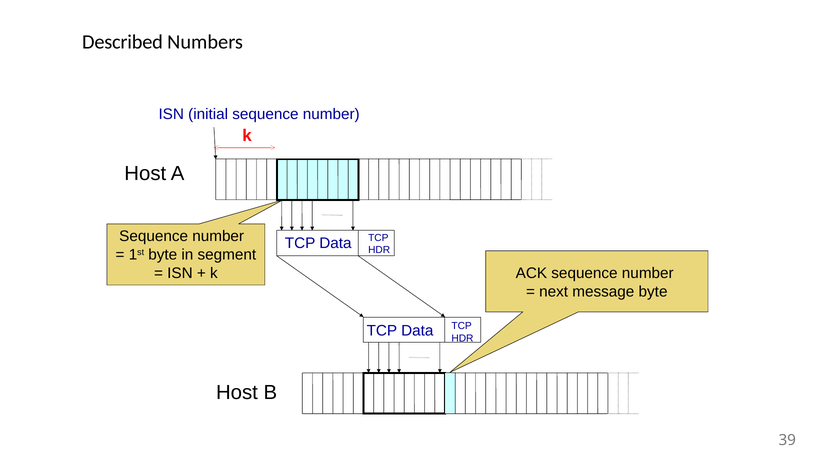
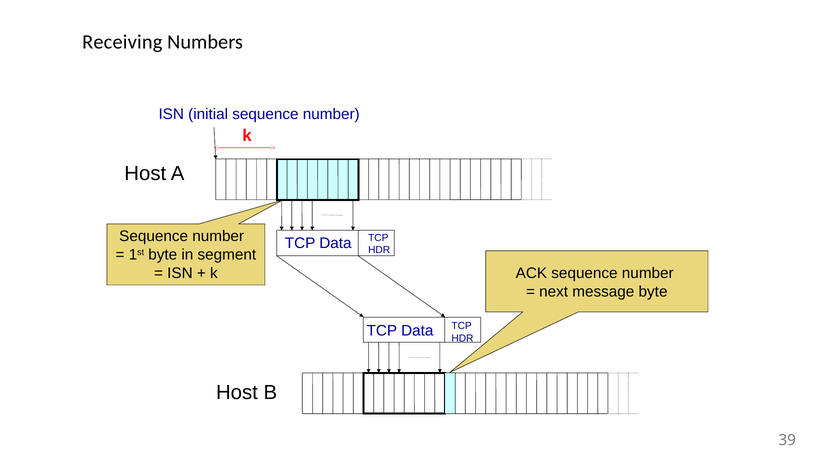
Described: Described -> Receiving
